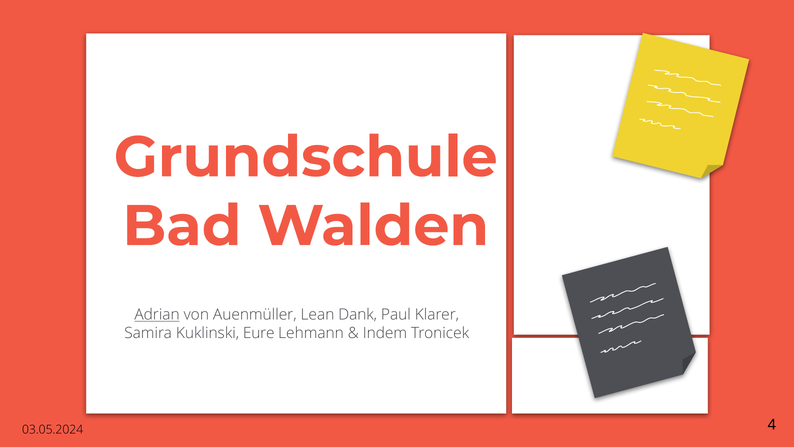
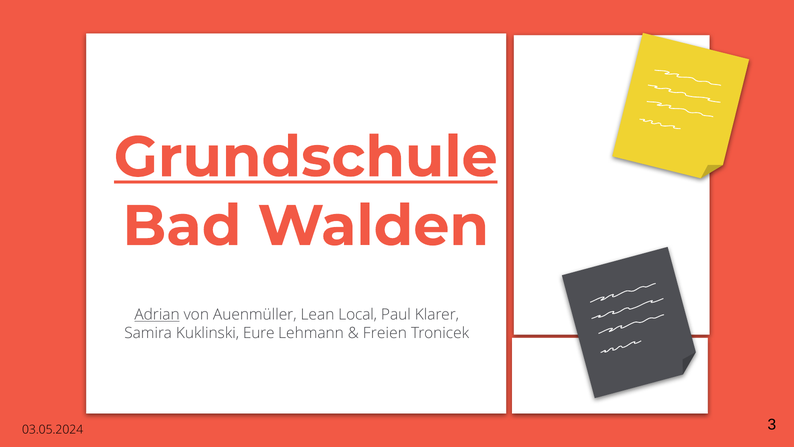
Grundschule underline: none -> present
Dank: Dank -> Local
Indem: Indem -> Freien
4: 4 -> 3
